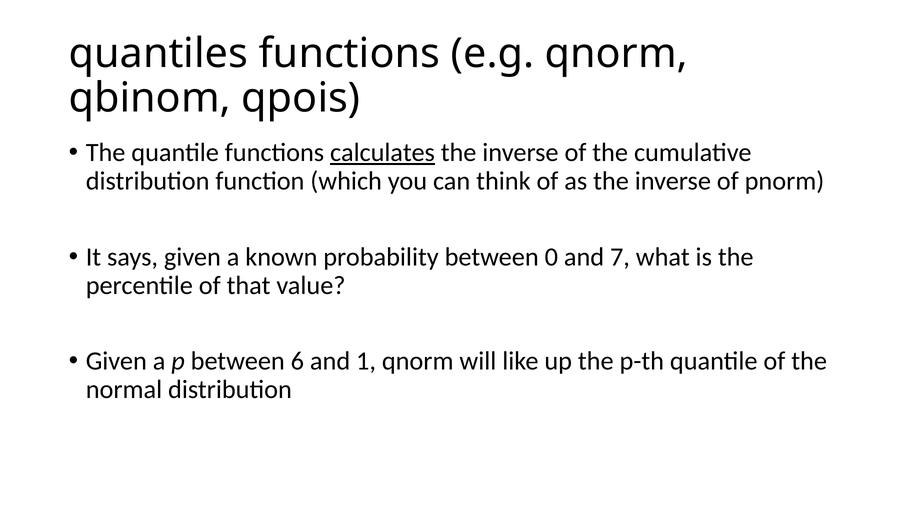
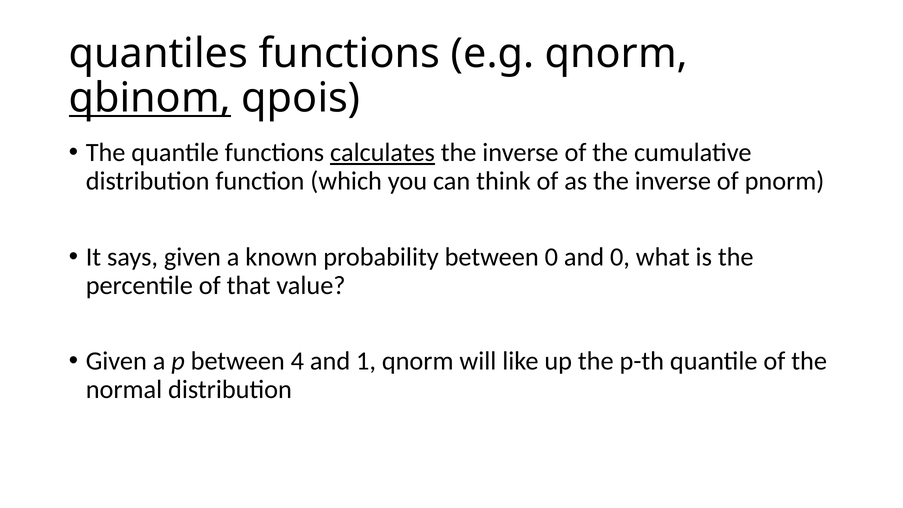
qbinom underline: none -> present
and 7: 7 -> 0
6: 6 -> 4
